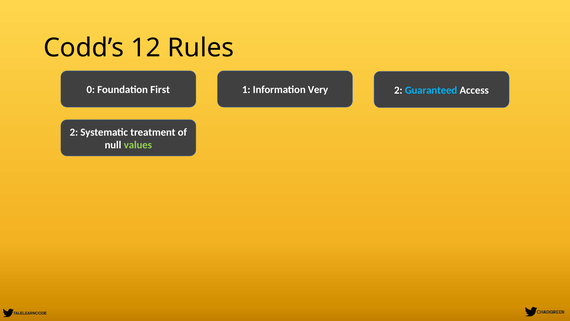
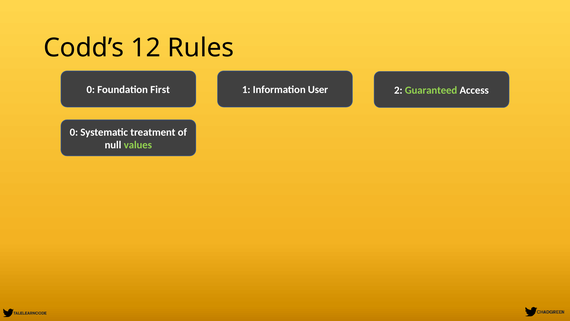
Very: Very -> User
Guaranteed colour: light blue -> light green
2 at (74, 132): 2 -> 0
